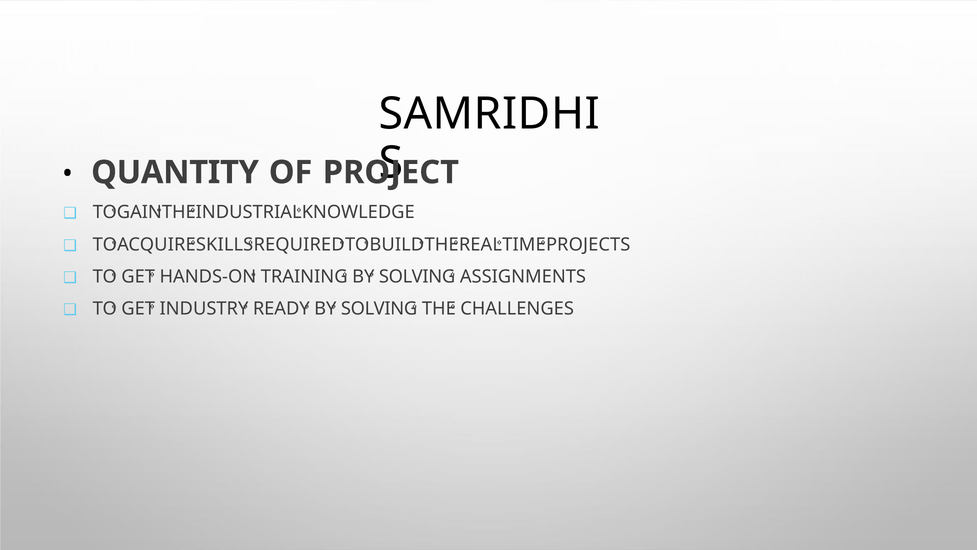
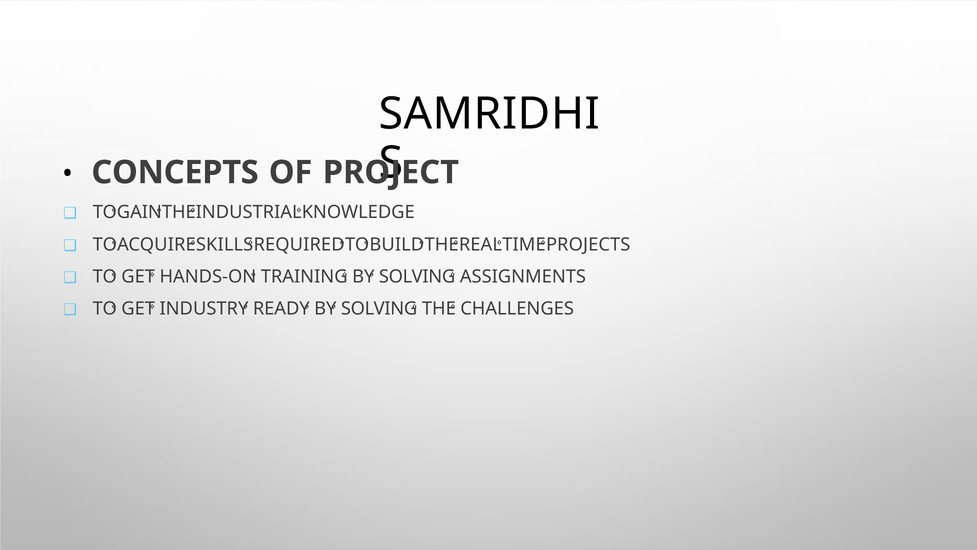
QUANTITY: QUANTITY -> CONCEPTS
